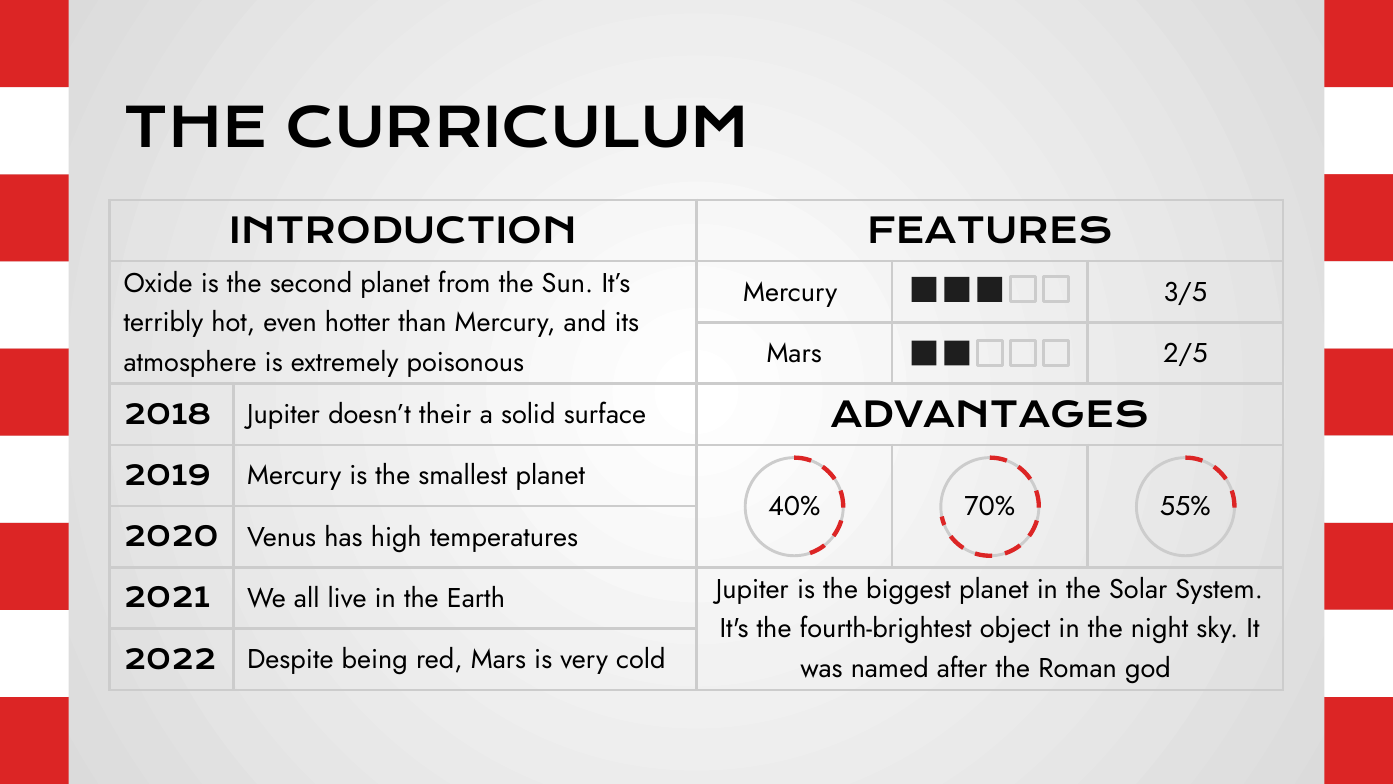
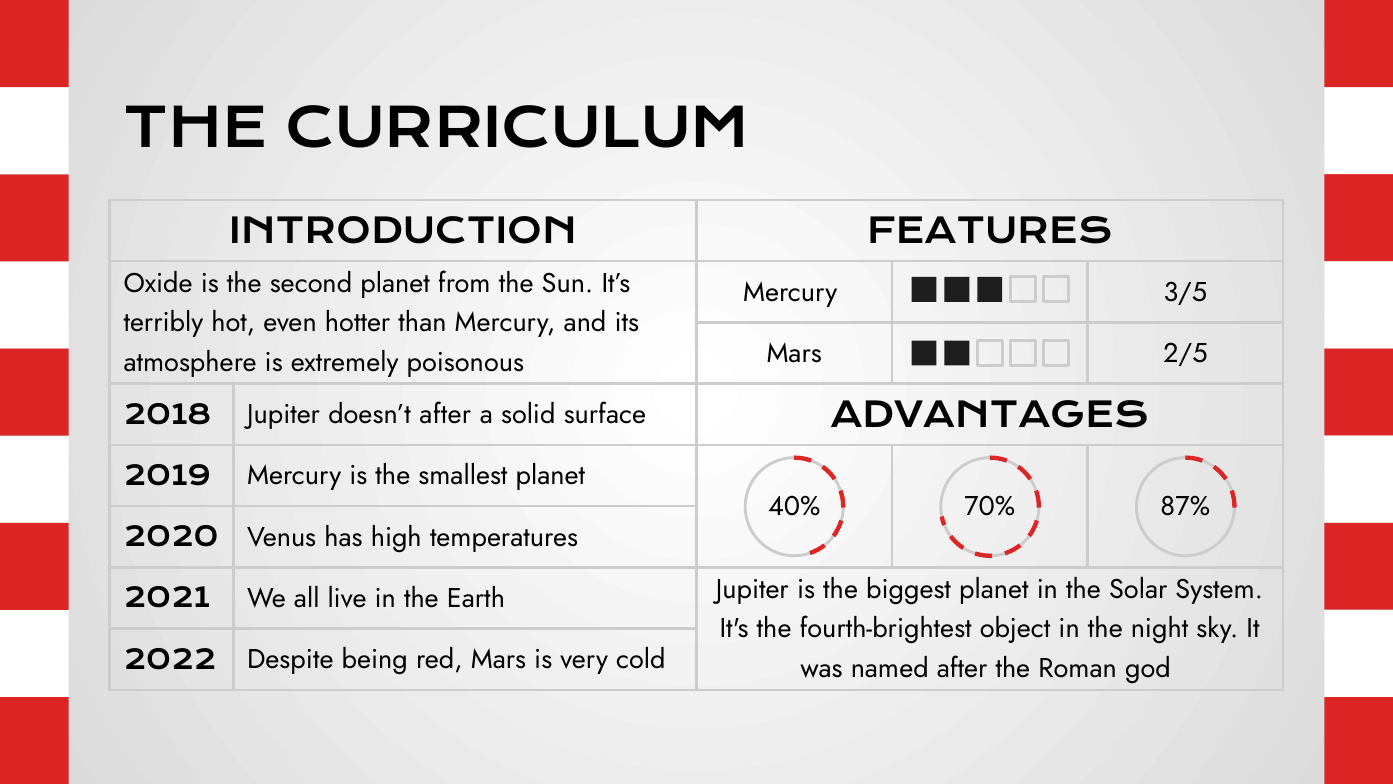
doesn’t their: their -> after
55%: 55% -> 87%
